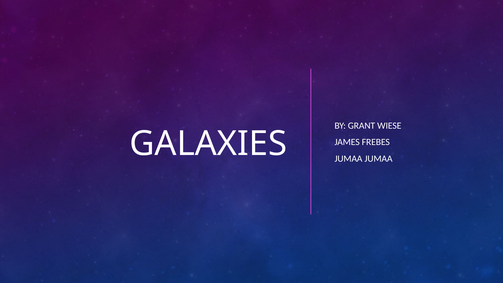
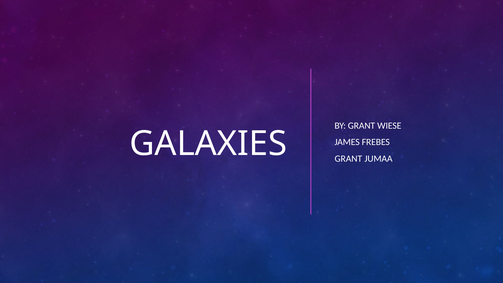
JUMAA at (348, 159): JUMAA -> GRANT
